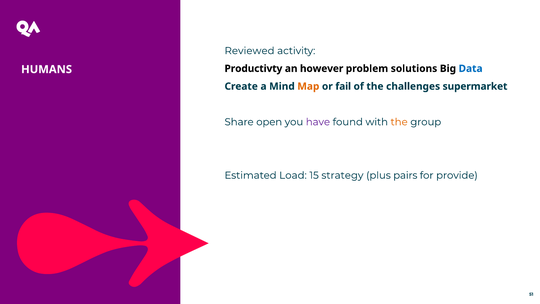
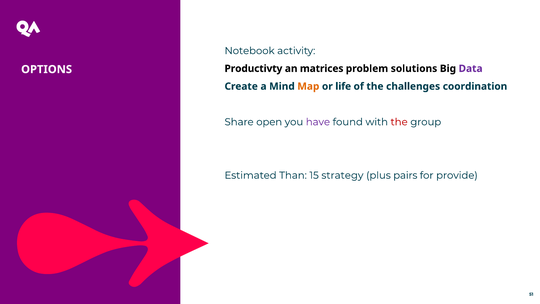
Reviewed: Reviewed -> Notebook
however: however -> matrices
Data colour: blue -> purple
HUMANS: HUMANS -> OPTIONS
fail: fail -> life
supermarket: supermarket -> coordination
the at (399, 122) colour: orange -> red
Load: Load -> Than
